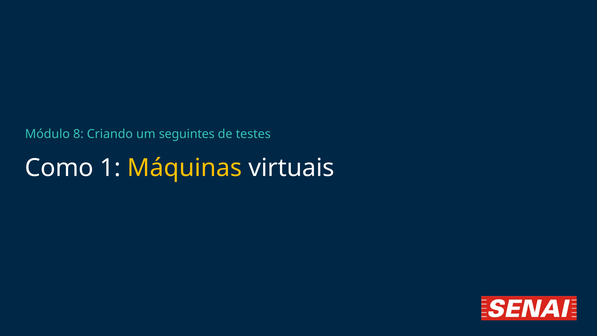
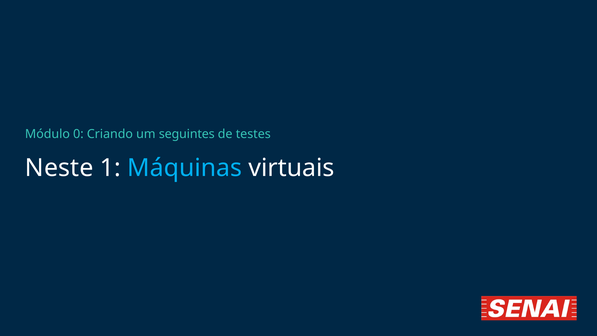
8: 8 -> 0
Como: Como -> Neste
Máquinas colour: yellow -> light blue
